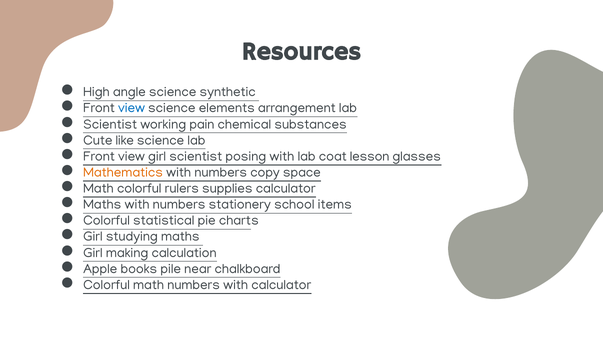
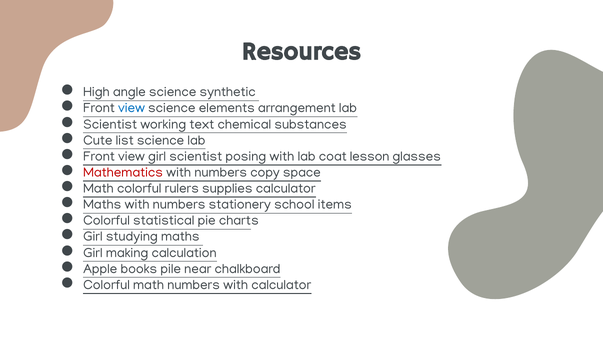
pain: pain -> text
like: like -> list
Mathematics colour: orange -> red
